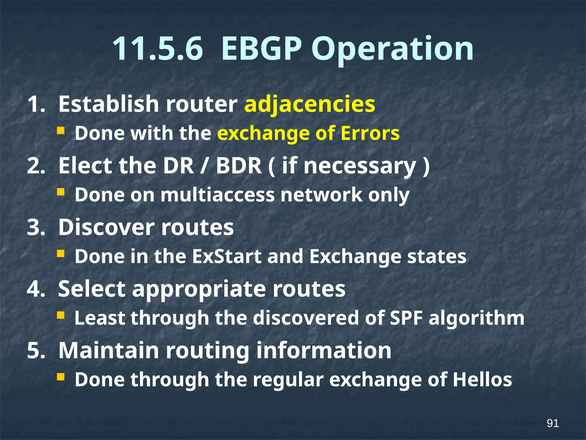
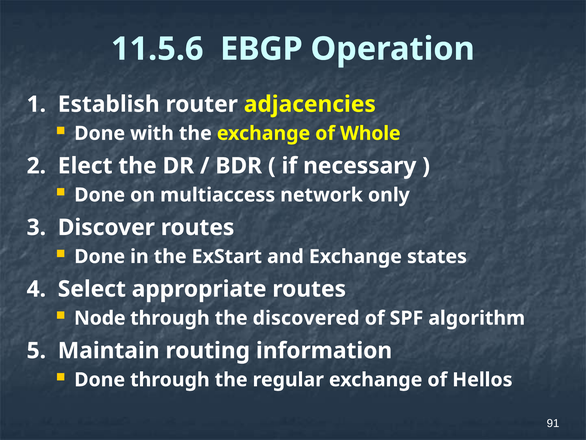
Errors: Errors -> Whole
Least: Least -> Node
